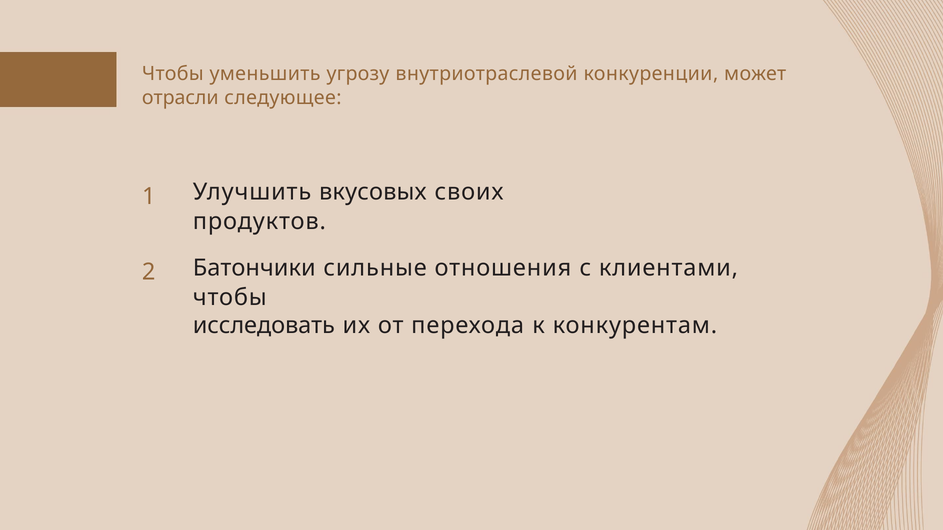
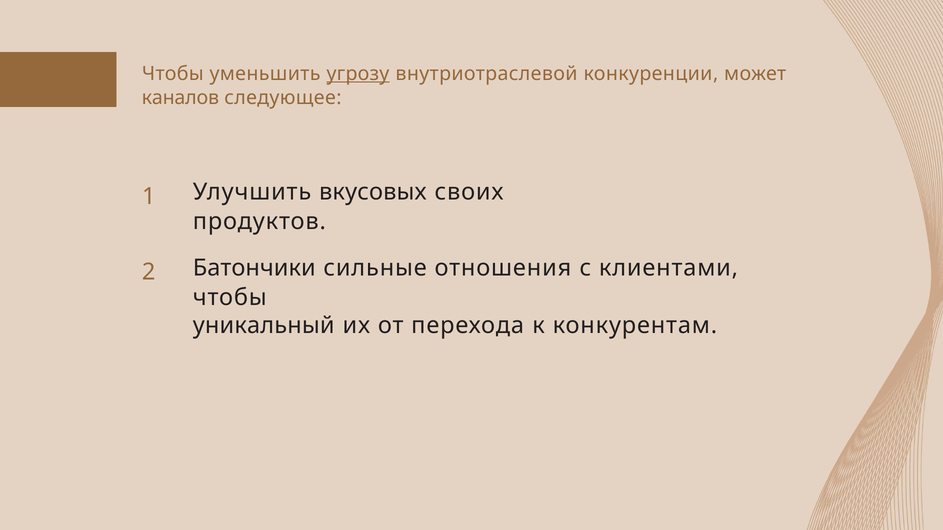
угрозу underline: none -> present
отрасли: отрасли -> каналов
исследовать: исследовать -> уникальный
